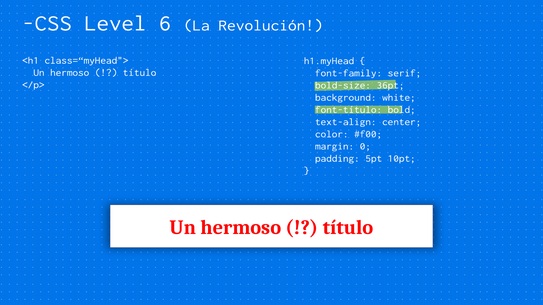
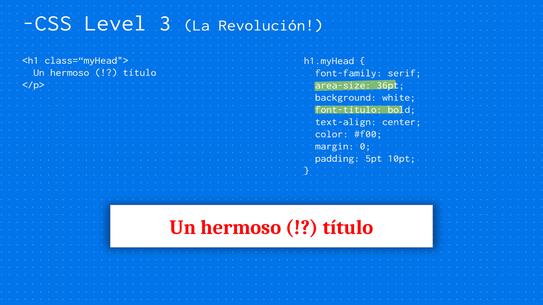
6: 6 -> 3
bold-size: bold-size -> area-size
